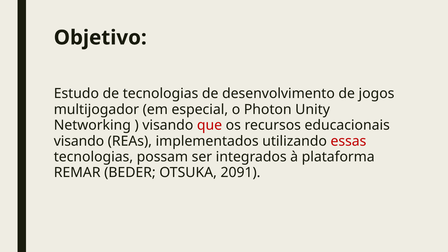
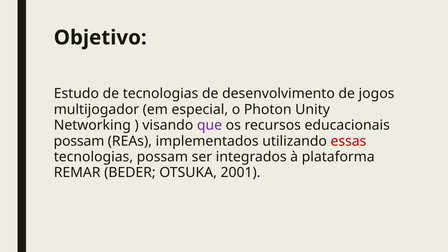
que colour: red -> purple
visando at (79, 141): visando -> possam
2091: 2091 -> 2001
